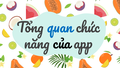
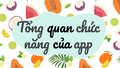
quan colour: blue -> black
